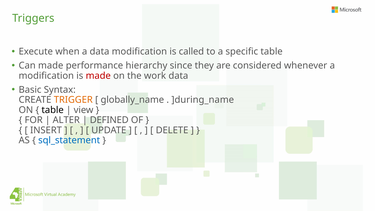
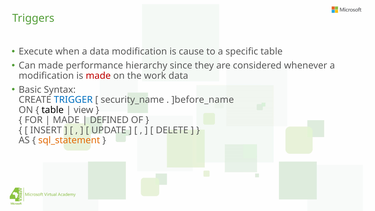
called: called -> cause
TRIGGER colour: orange -> blue
globally_name: globally_name -> security_name
]during_name: ]during_name -> ]before_name
ALTER at (66, 120): ALTER -> MADE
sql_statement colour: blue -> orange
